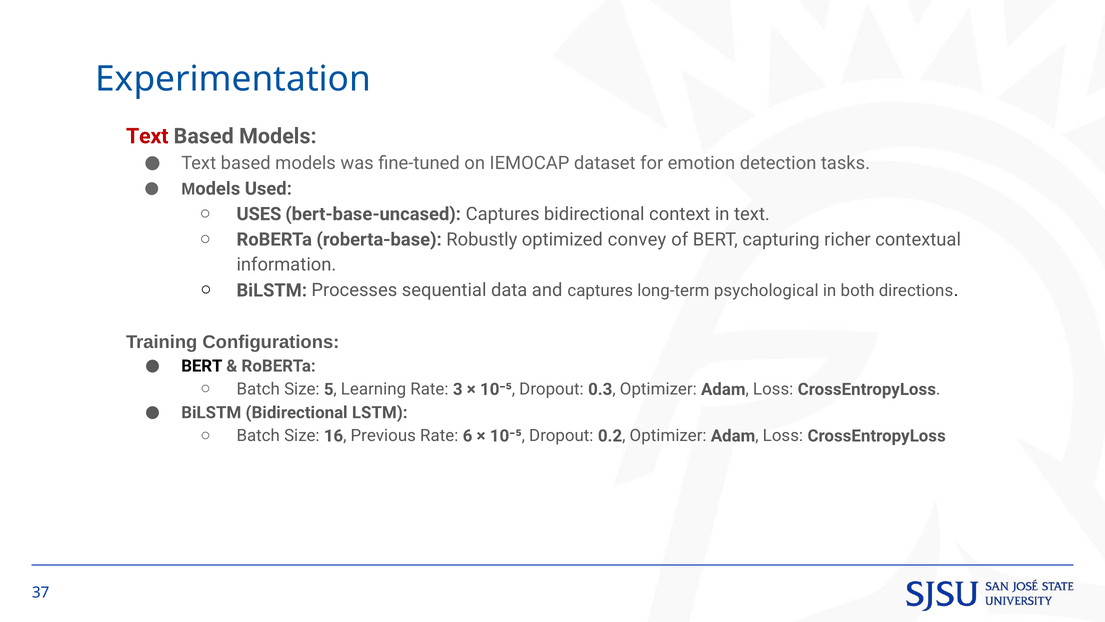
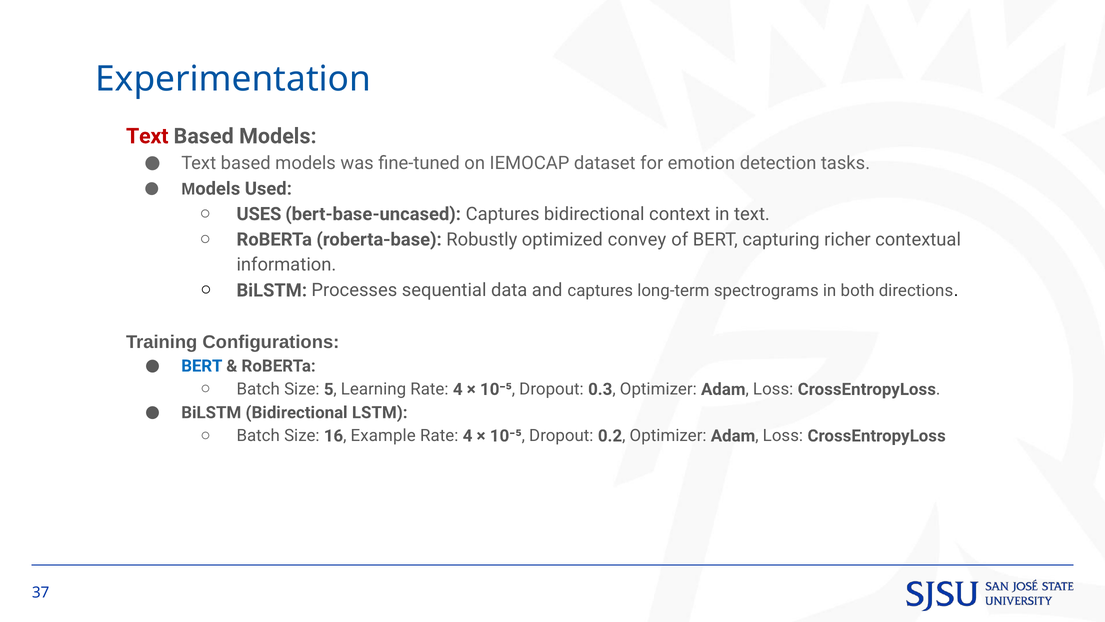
psychological: psychological -> spectrograms
BERT at (202, 366) colour: black -> blue
Learning Rate 3: 3 -> 4
Previous: Previous -> Example
6 at (468, 436): 6 -> 4
